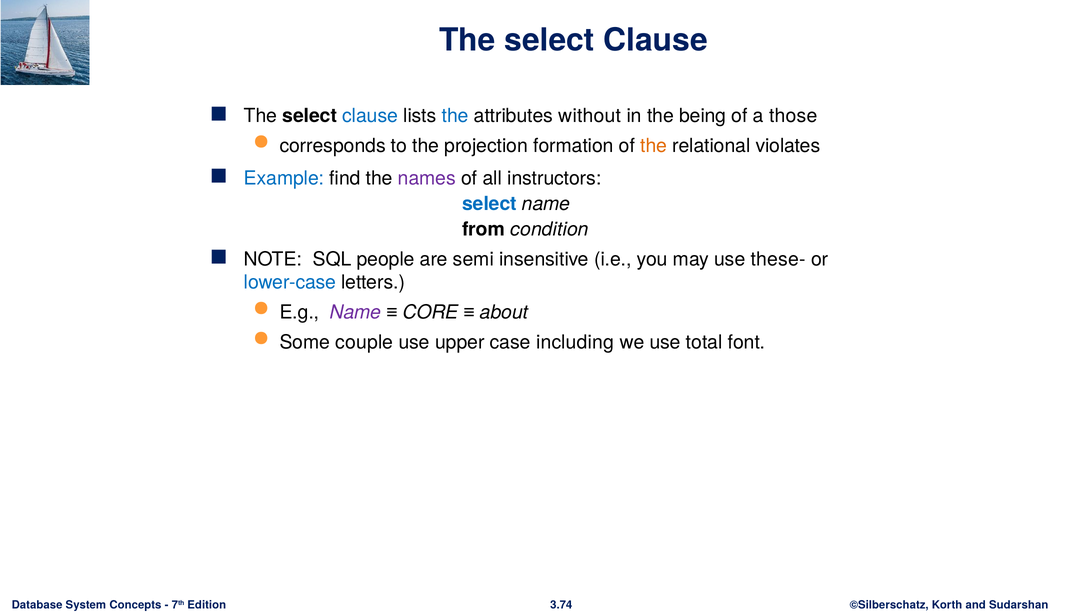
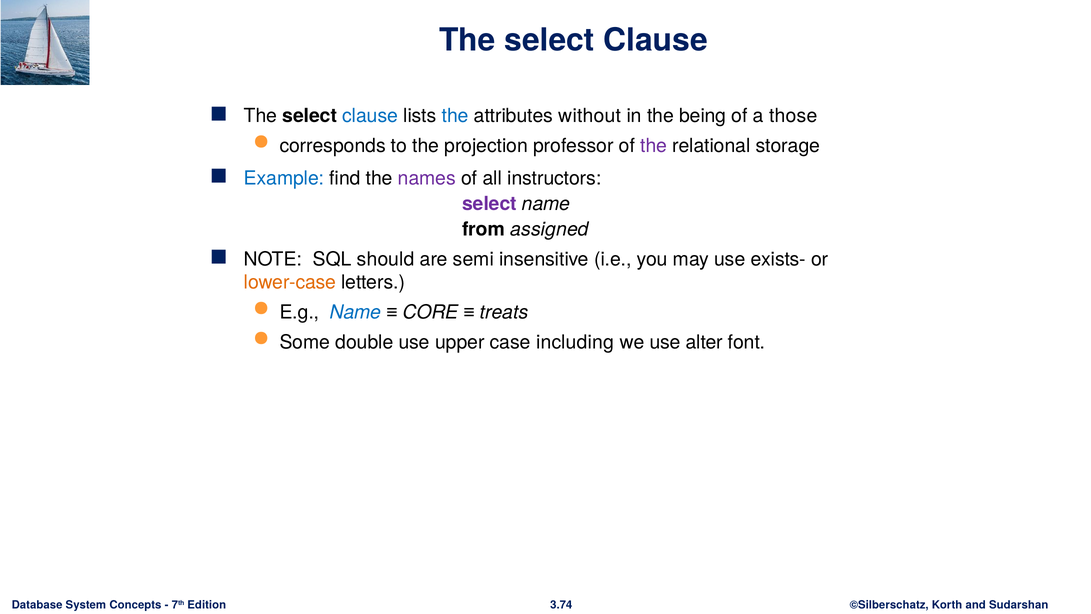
formation: formation -> professor
the at (654, 146) colour: orange -> purple
violates: violates -> storage
select at (490, 204) colour: blue -> purple
condition: condition -> assigned
people: people -> should
these-: these- -> exists-
lower-case colour: blue -> orange
Name at (356, 312) colour: purple -> blue
about: about -> treats
couple: couple -> double
total: total -> alter
